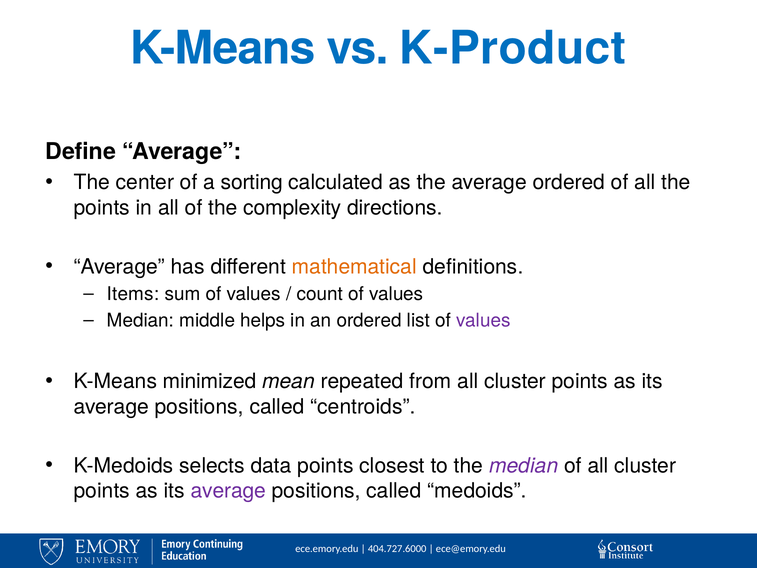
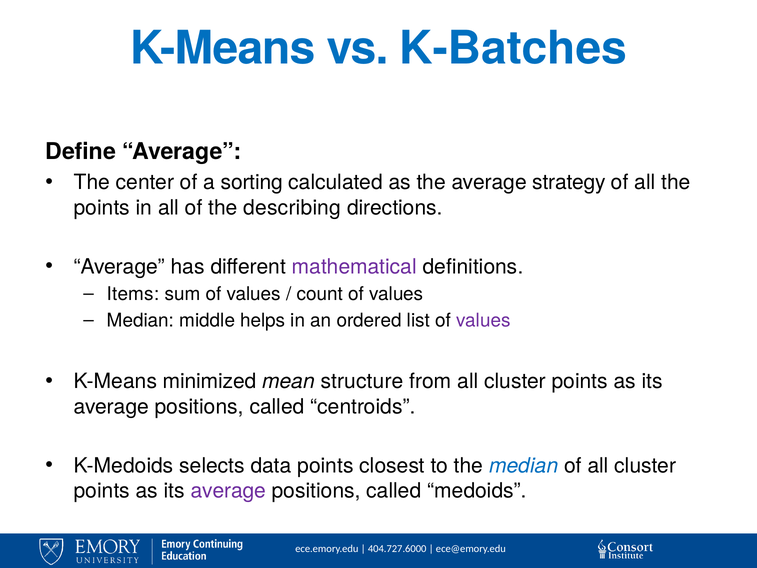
K-Product: K-Product -> K-Batches
average ordered: ordered -> strategy
complexity: complexity -> describing
mathematical colour: orange -> purple
repeated: repeated -> structure
median at (524, 465) colour: purple -> blue
